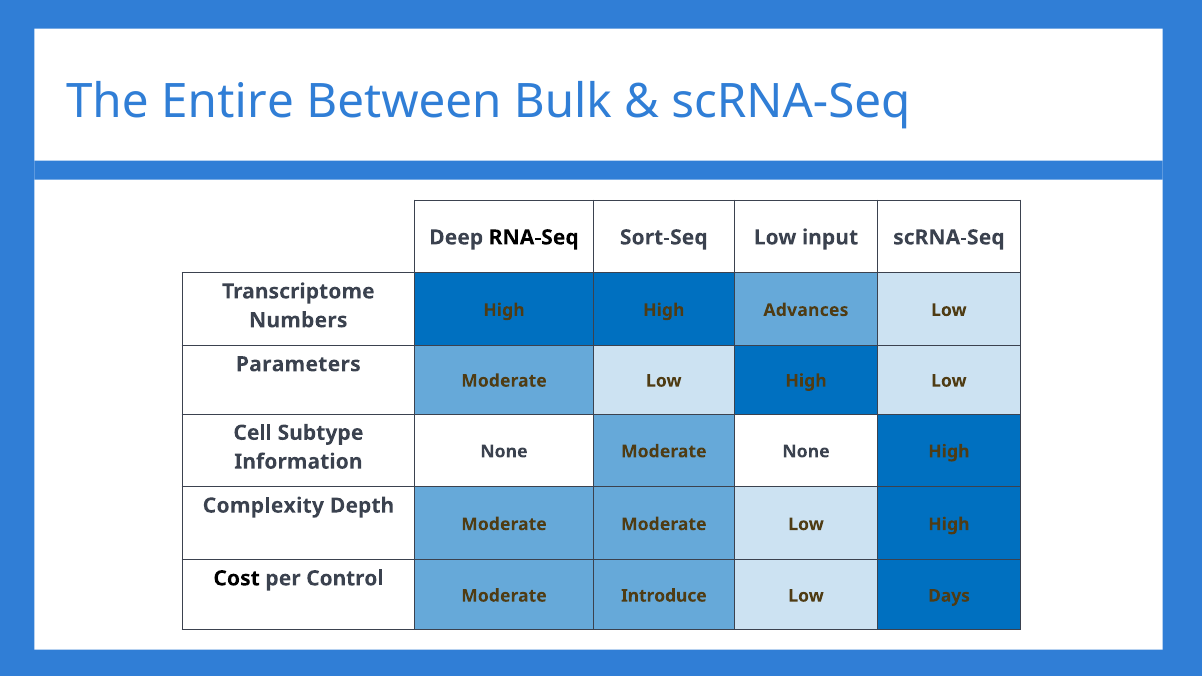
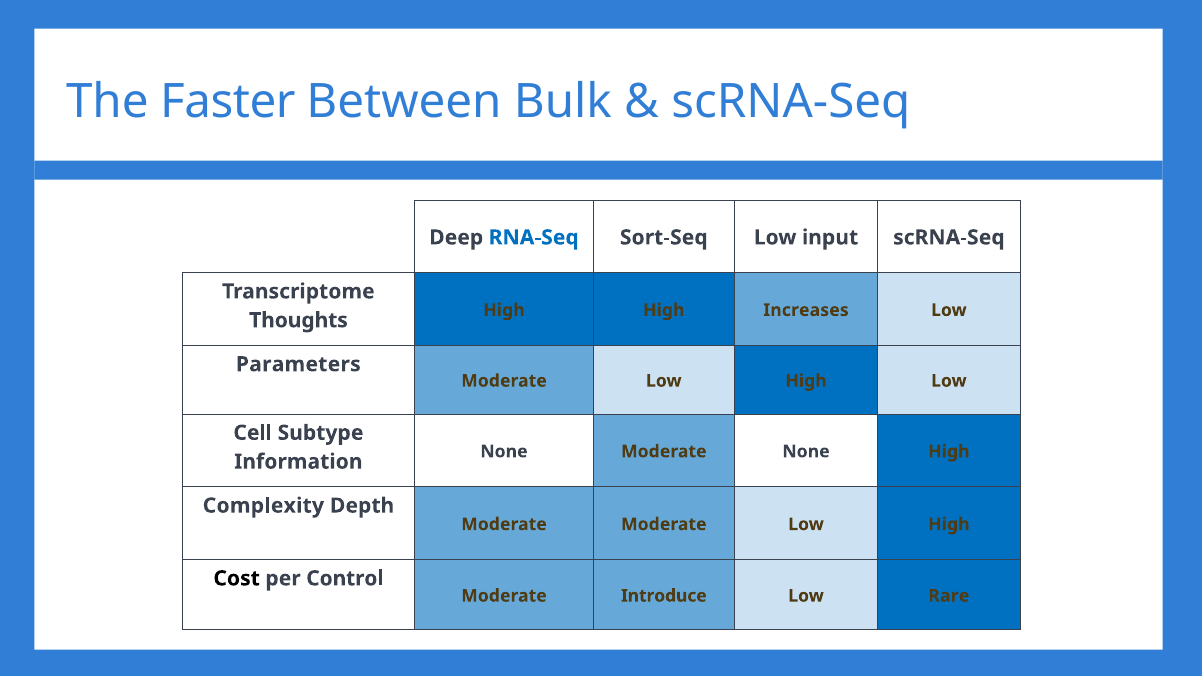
Entire: Entire -> Faster
RNA-Seq colour: black -> blue
Advances: Advances -> Increases
Numbers: Numbers -> Thoughts
Days: Days -> Rare
